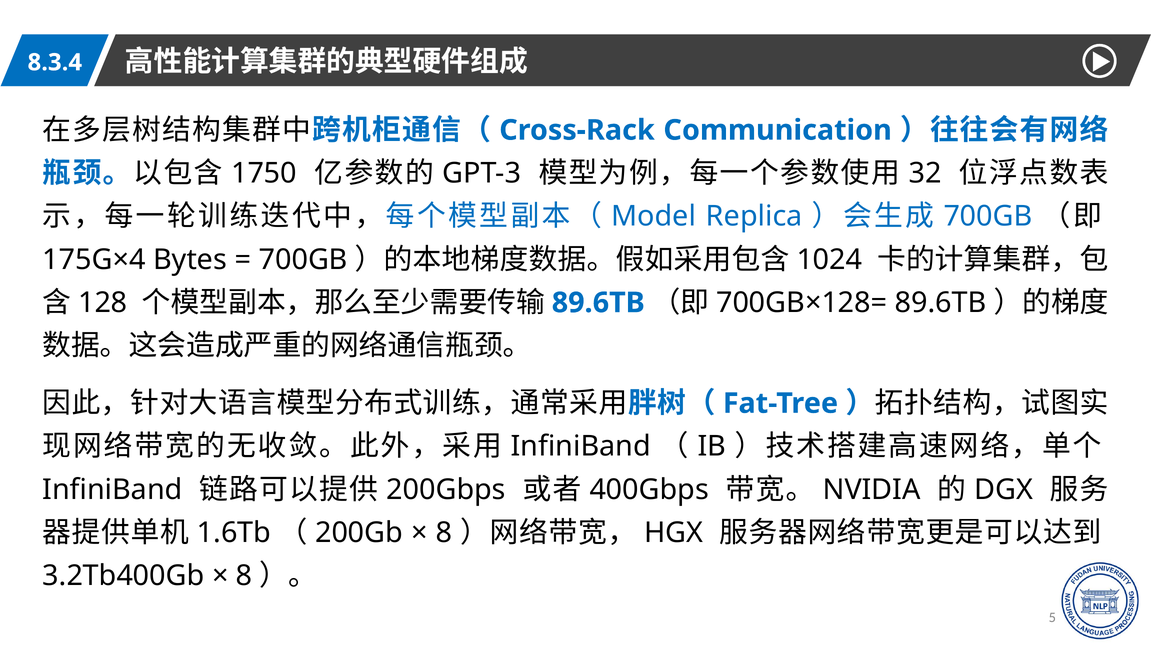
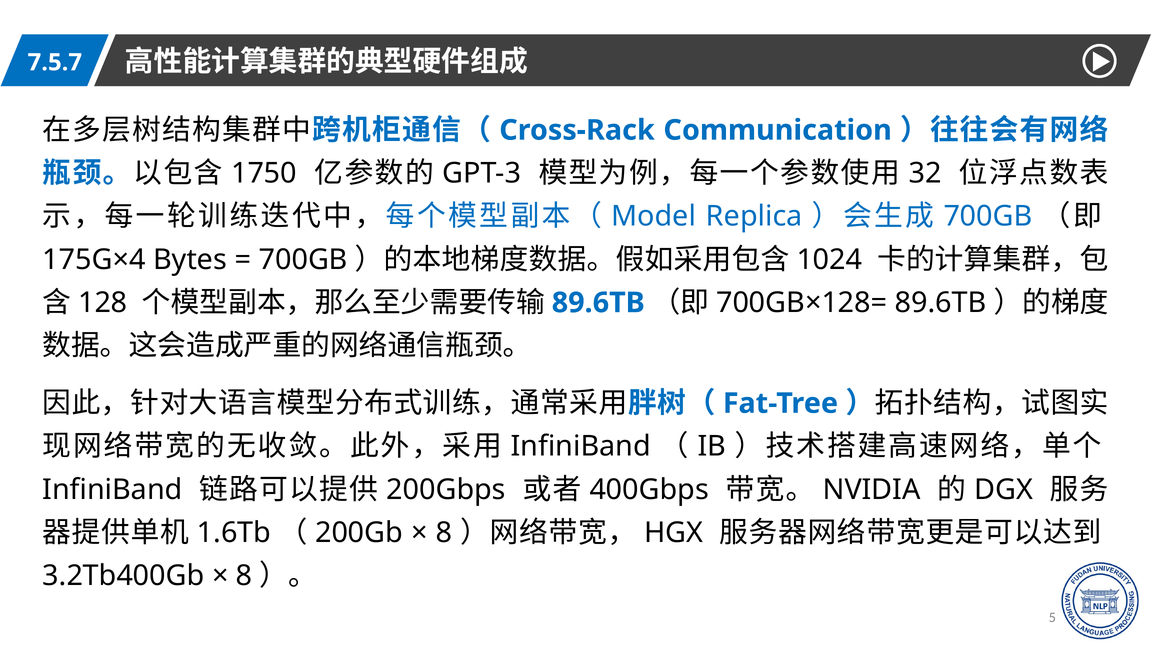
8.3.4: 8.3.4 -> 7.5.7
